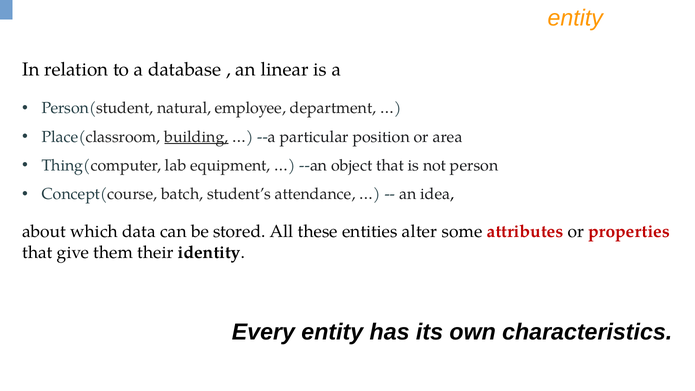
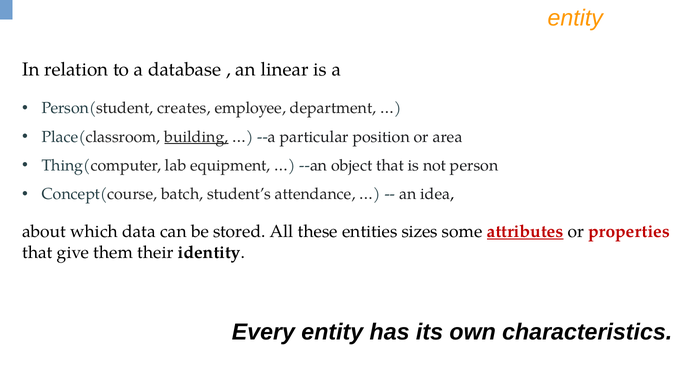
natural: natural -> creates
alter: alter -> sizes
attributes underline: none -> present
